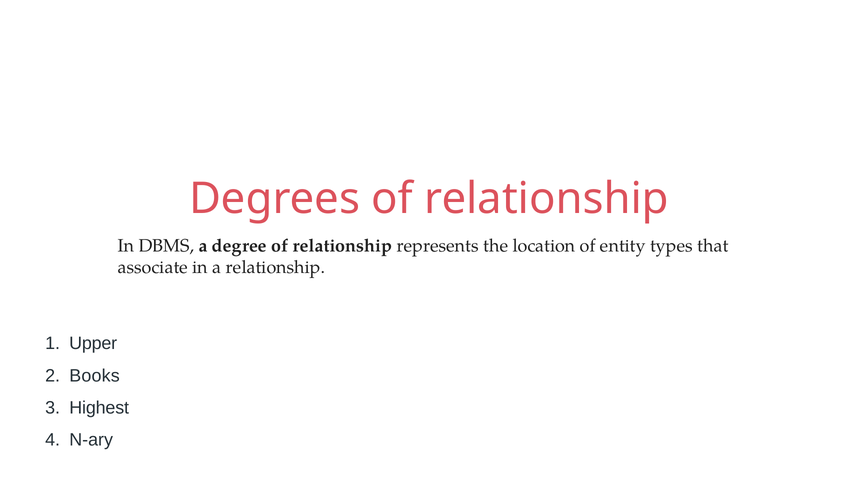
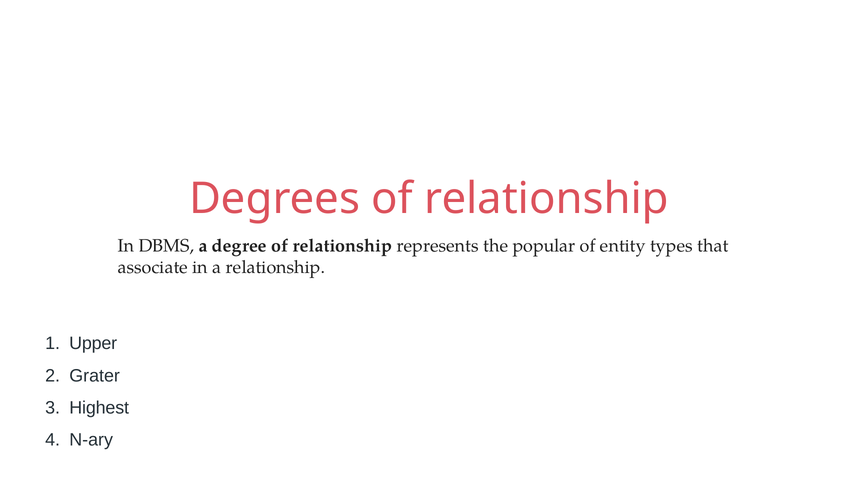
location: location -> popular
Books: Books -> Grater
